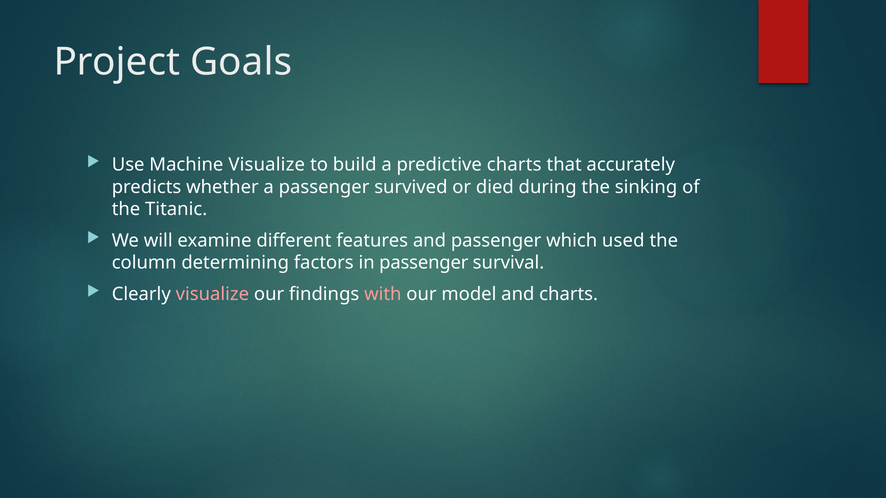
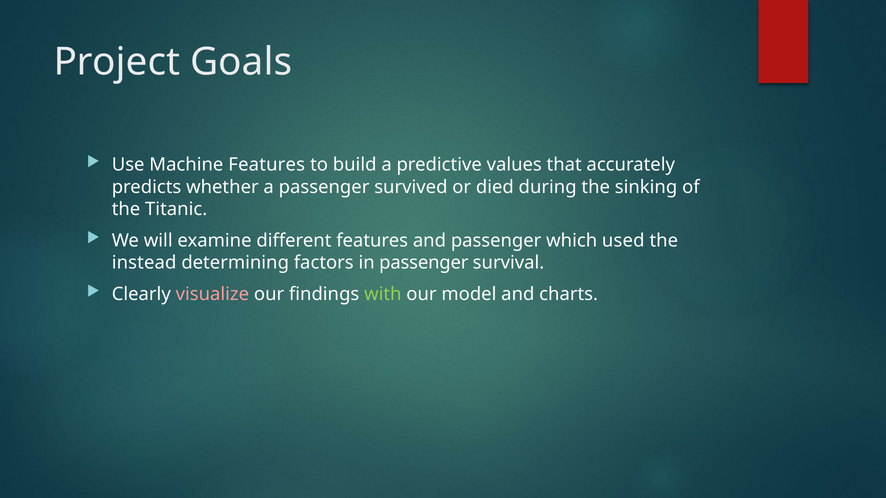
Machine Visualize: Visualize -> Features
predictive charts: charts -> values
column: column -> instead
with colour: pink -> light green
